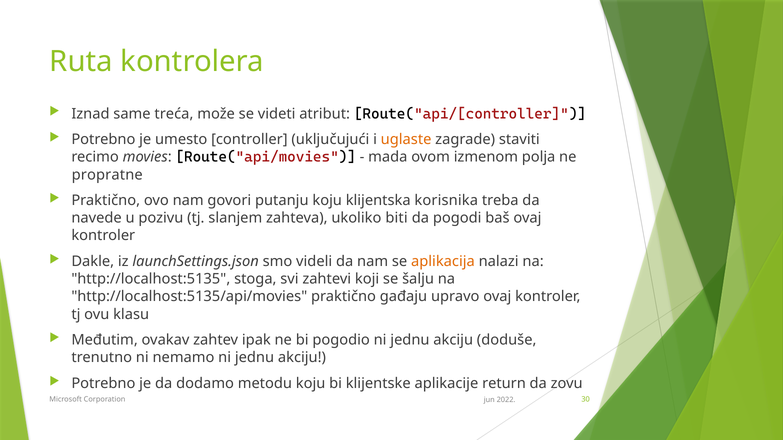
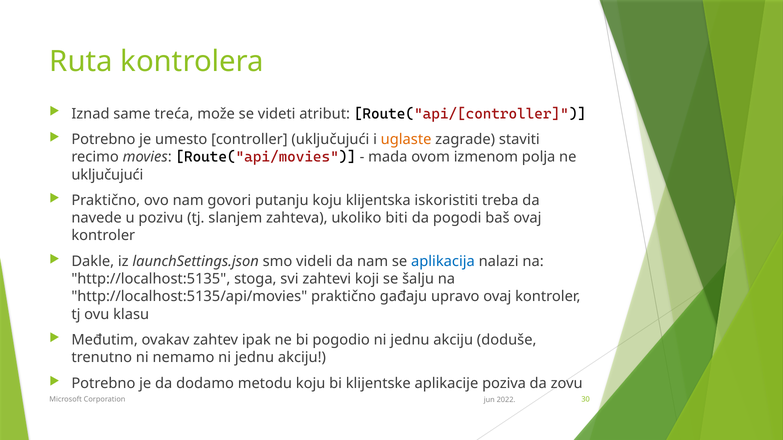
propratne at (107, 175): propratne -> uključujući
korisnika: korisnika -> iskoristiti
aplikacija colour: orange -> blue
return: return -> poziva
